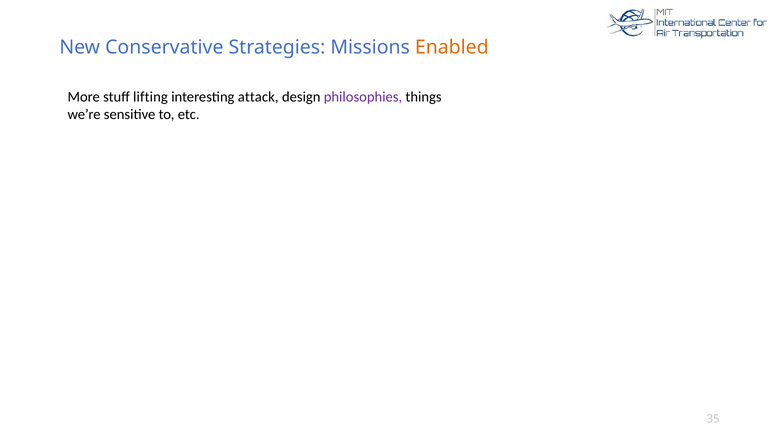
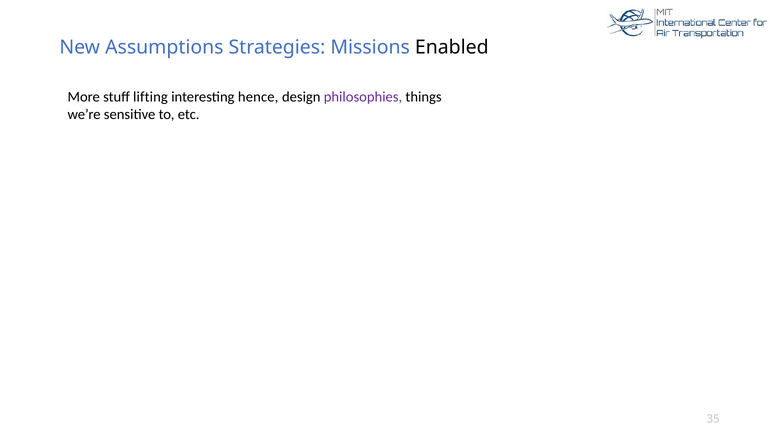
Conservative: Conservative -> Assumptions
Enabled colour: orange -> black
attack: attack -> hence
